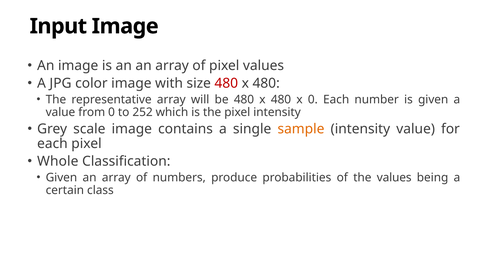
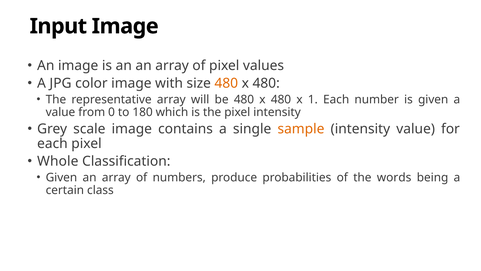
480 at (226, 83) colour: red -> orange
x 0: 0 -> 1
252: 252 -> 180
the values: values -> words
